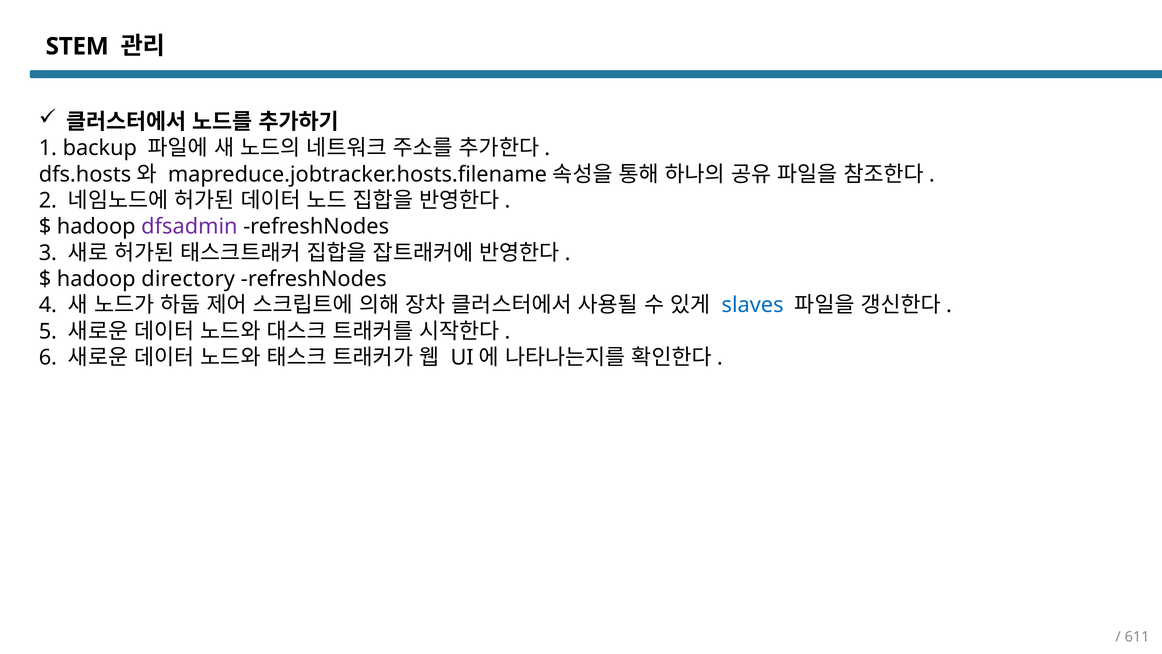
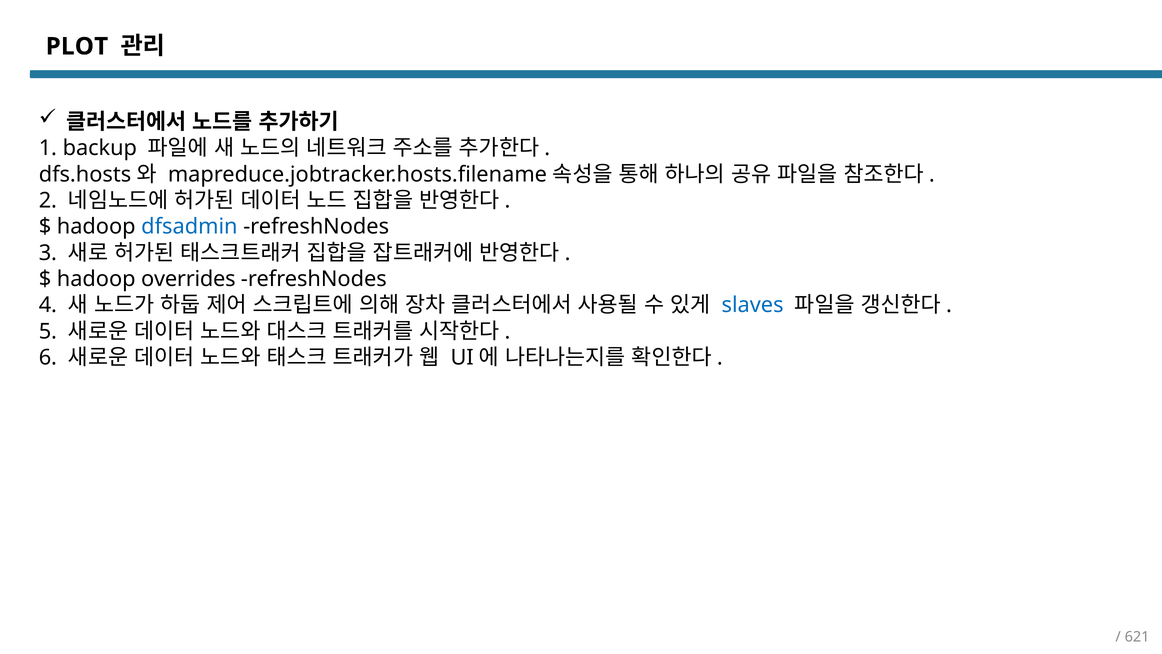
STEM: STEM -> PLOT
dfsadmin colour: purple -> blue
directory: directory -> overrides
611: 611 -> 621
